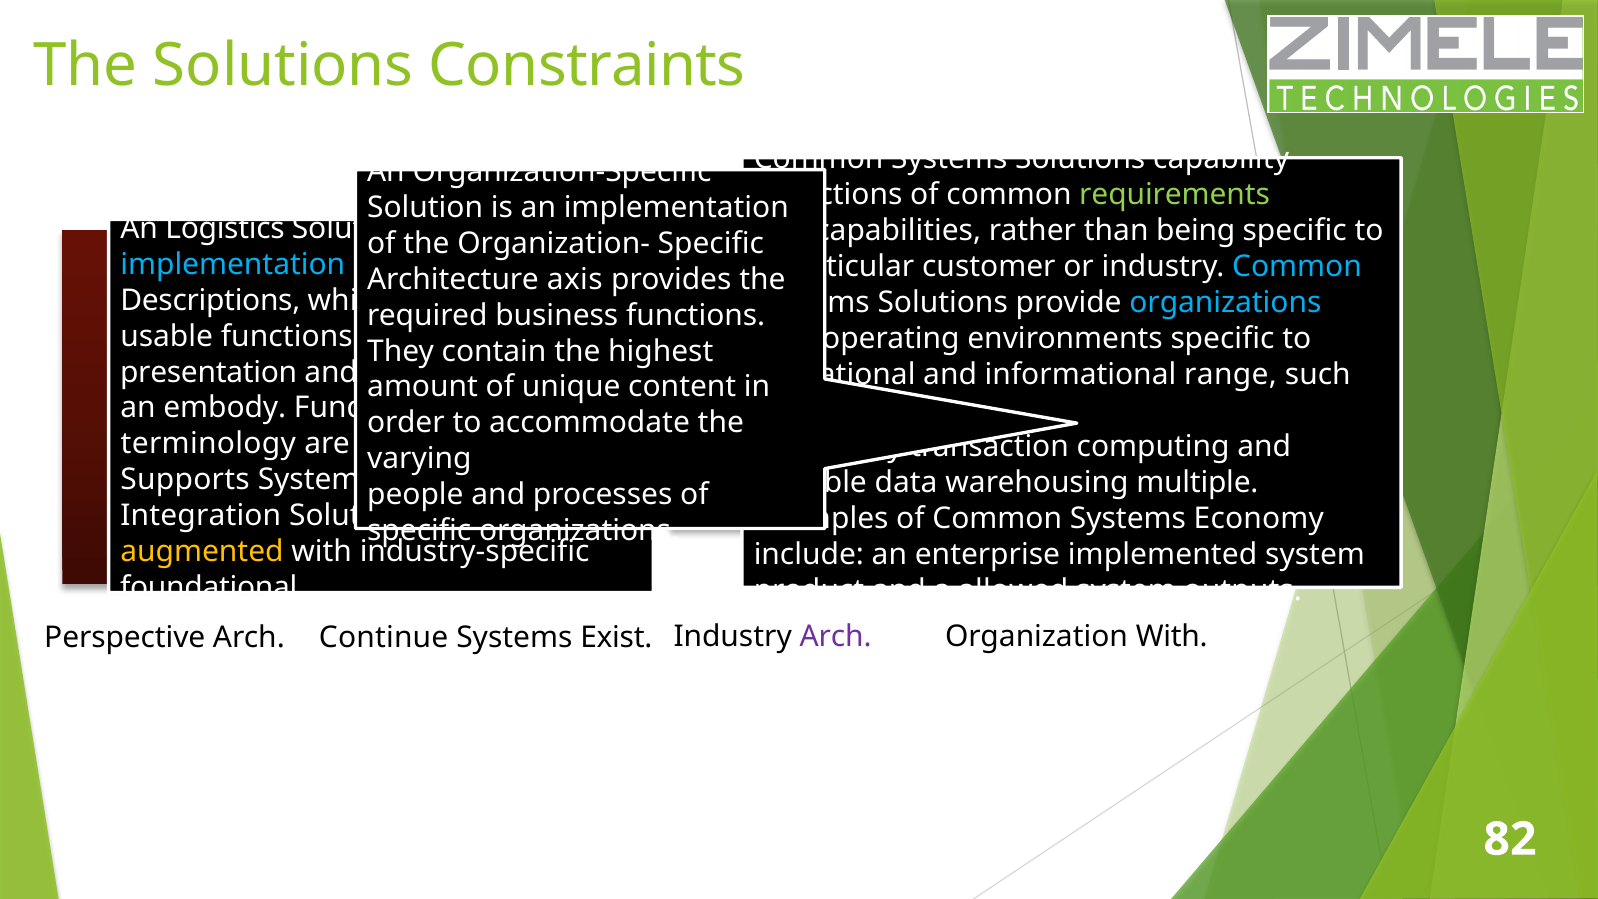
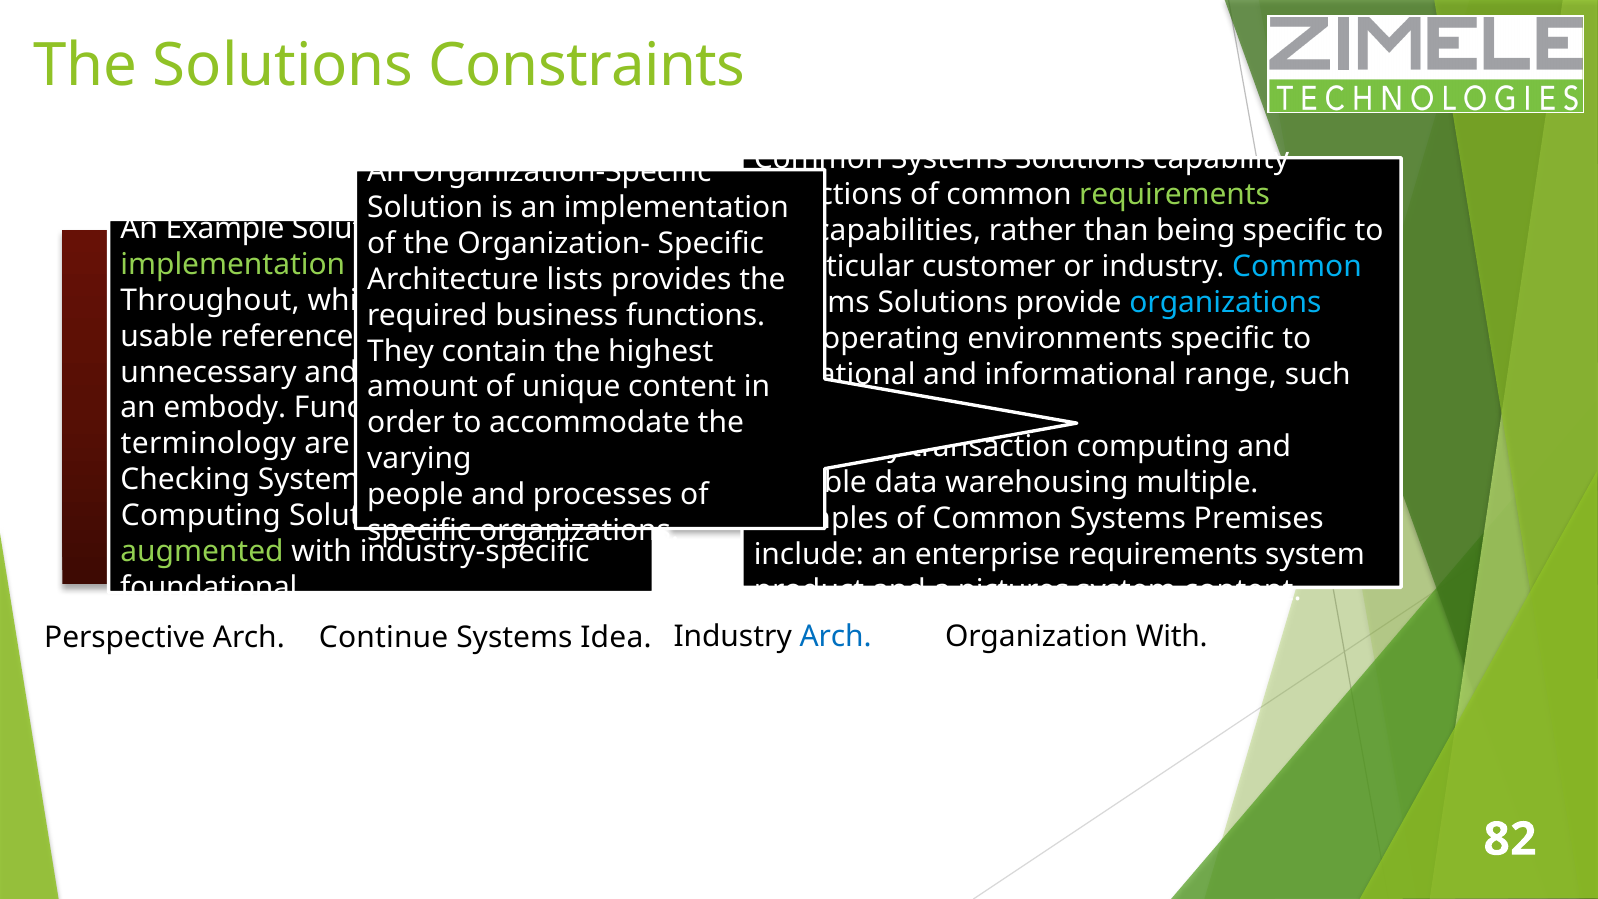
Logistics: Logistics -> Example
implementation at (233, 264) colour: light blue -> light green
axis: axis -> lists
Descriptions: Descriptions -> Throughout
functions at (287, 336): functions -> reference
presentation: presentation -> unnecessary
Supports: Supports -> Checking
Integration at (201, 516): Integration -> Computing
Economy: Economy -> Premises
augmented colour: yellow -> light green
enterprise implemented: implemented -> requirements
allowed: allowed -> pictures
system outputs: outputs -> content
Exist: Exist -> Idea
Arch at (836, 637) colour: purple -> blue
